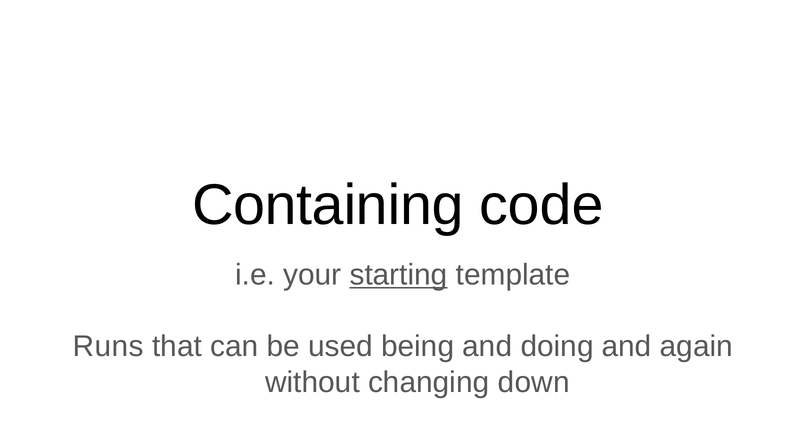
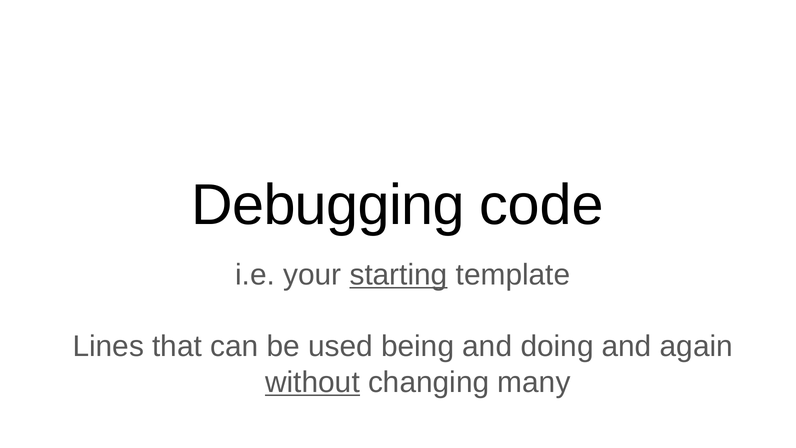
Containing: Containing -> Debugging
Runs: Runs -> Lines
without underline: none -> present
down: down -> many
